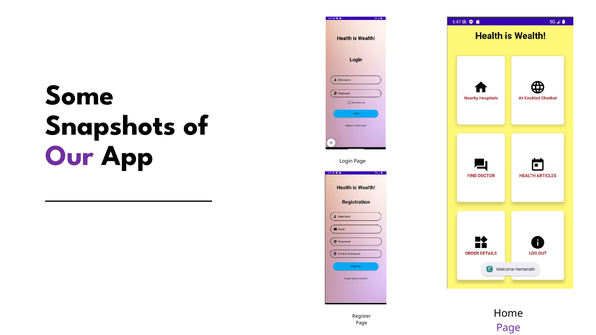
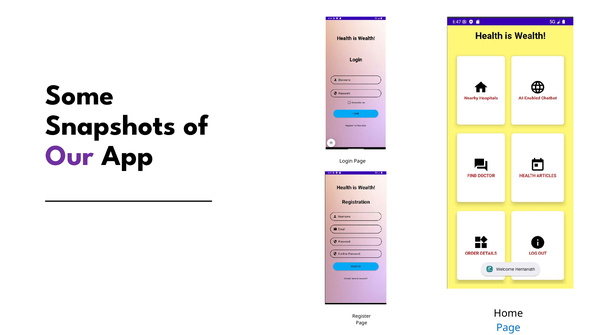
Page at (508, 328) colour: purple -> blue
